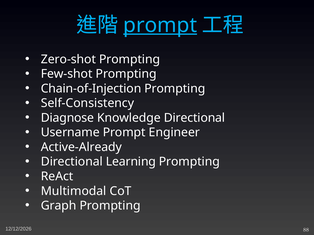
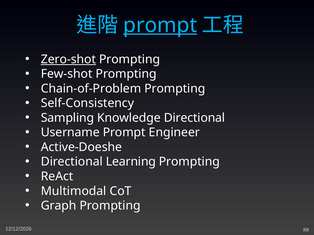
Zero-shot underline: none -> present
Chain-of-Injection: Chain-of-Injection -> Chain-of-Problem
Diagnose: Diagnose -> Sampling
Active-Already: Active-Already -> Active-Doeshe
